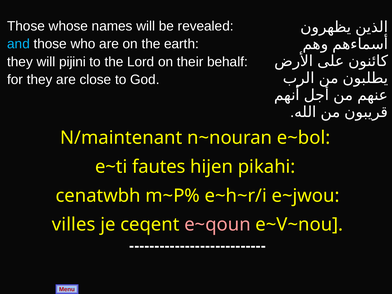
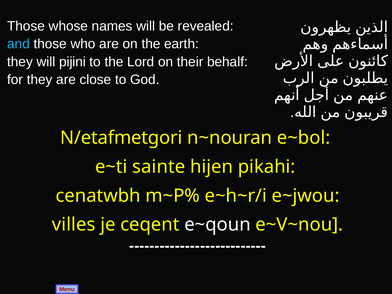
N/maintenant: N/maintenant -> N/etafmetgori
fautes: fautes -> sainte
e~qoun colour: pink -> white
